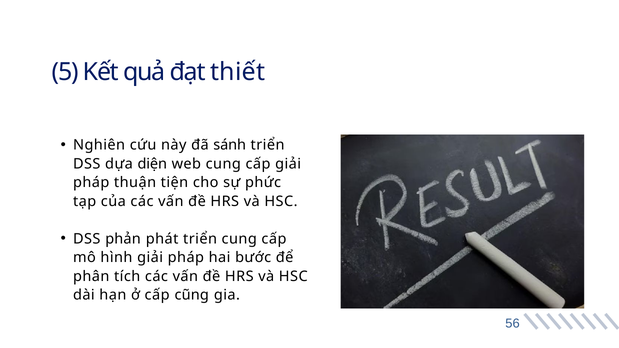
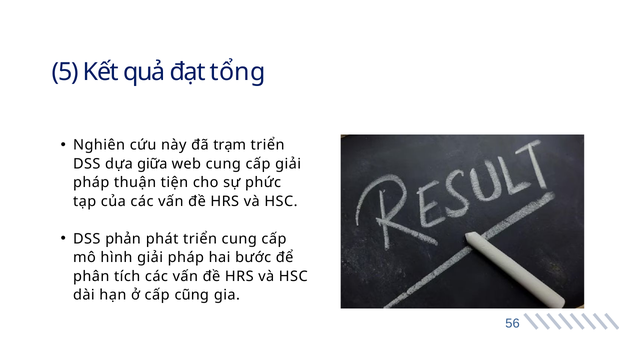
thiết: thiết -> tổng
sánh: sánh -> trạm
diện: diện -> giữa
